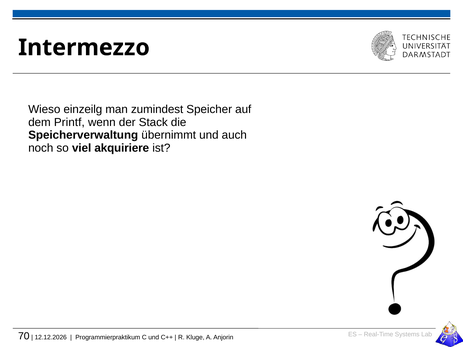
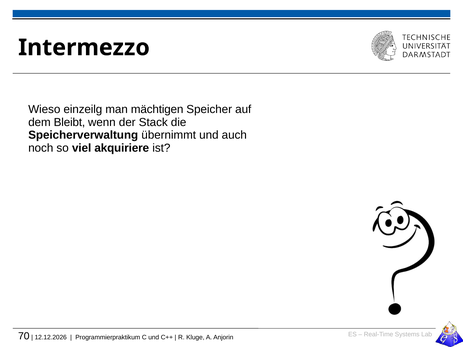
zumindest: zumindest -> mächtigen
Printf: Printf -> Bleibt
